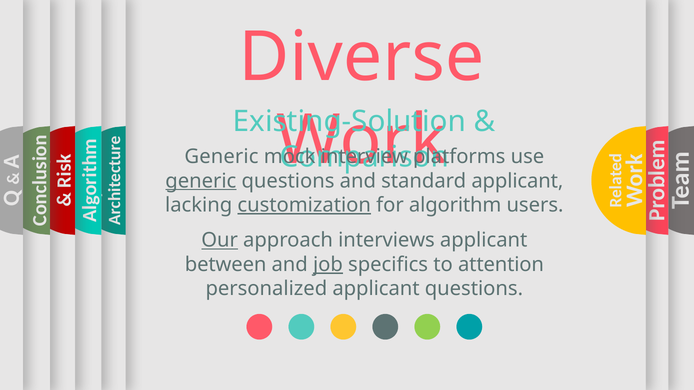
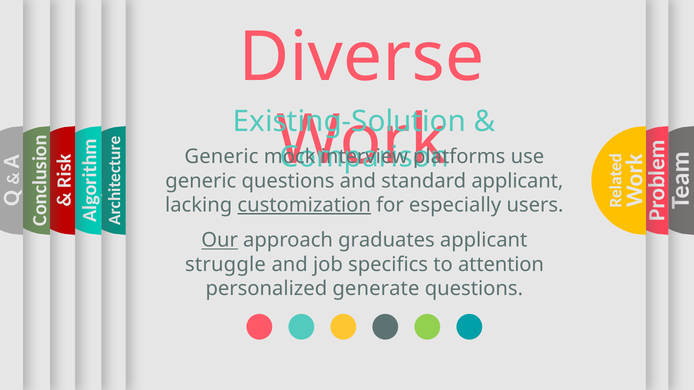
generic at (201, 181) underline: present -> none
algorithm: algorithm -> especially
interviews: interviews -> graduates
between: between -> struggle
job underline: present -> none
personalized applicant: applicant -> generate
